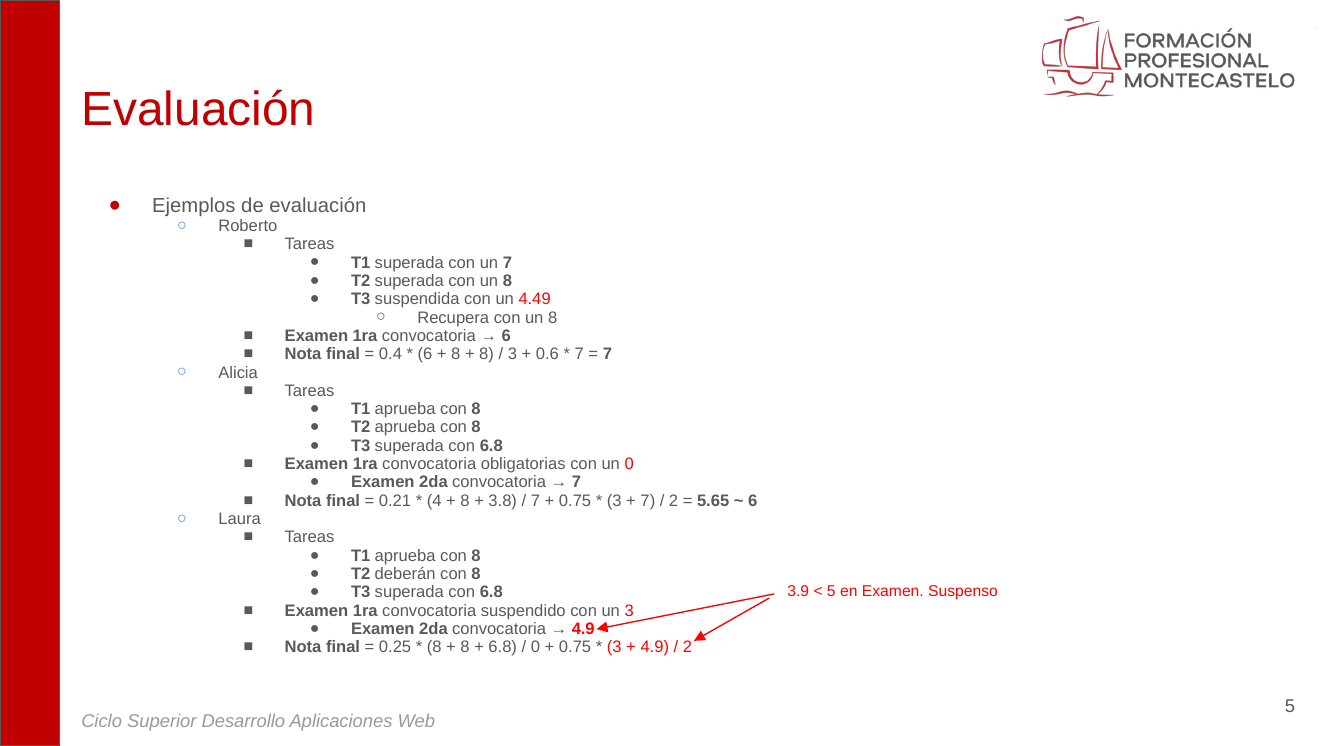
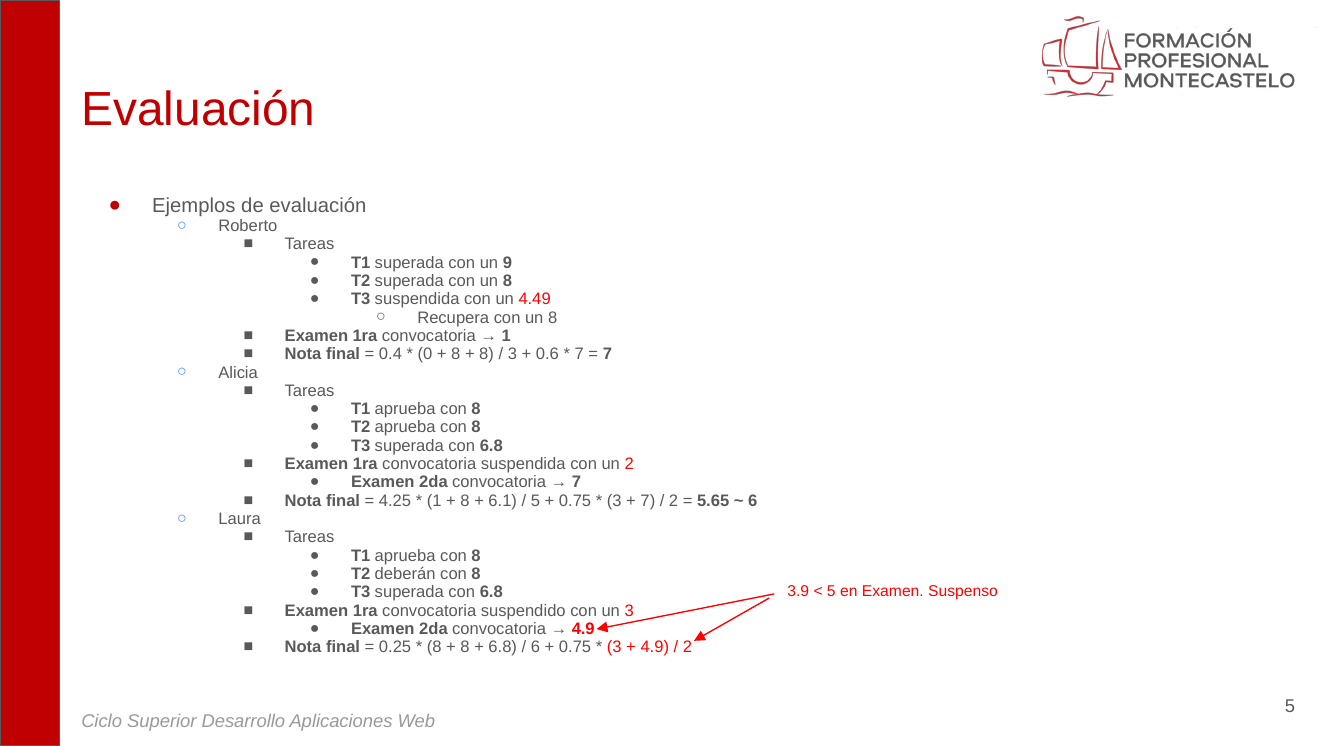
un 7: 7 -> 9
6 at (506, 336): 6 -> 1
6 at (425, 354): 6 -> 0
convocatoria obligatorias: obligatorias -> suspendida
un 0: 0 -> 2
0.21: 0.21 -> 4.25
4 at (434, 501): 4 -> 1
3.8: 3.8 -> 6.1
7 at (535, 501): 7 -> 5
0 at (535, 647): 0 -> 6
